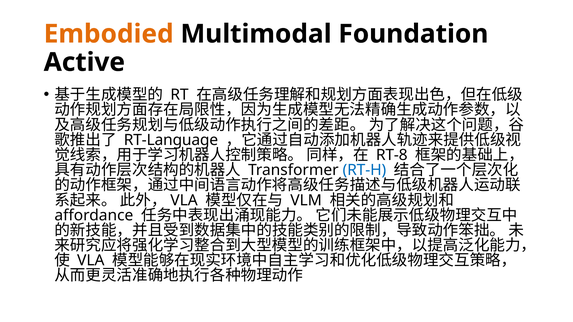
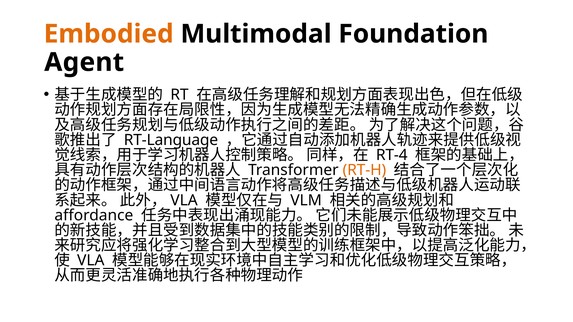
Active: Active -> Agent
RT-8: RT-8 -> RT-4
RT-H colour: blue -> orange
